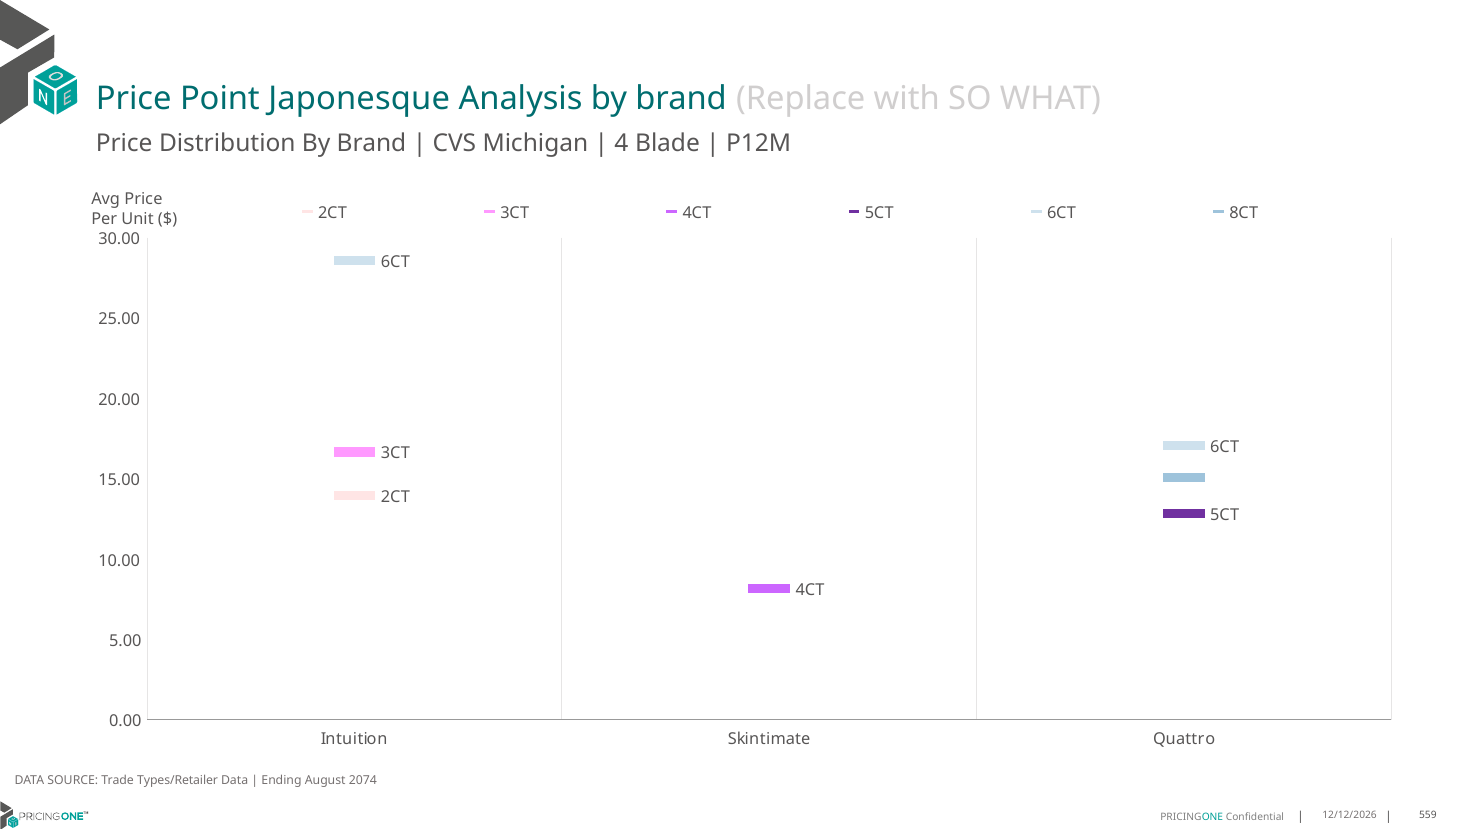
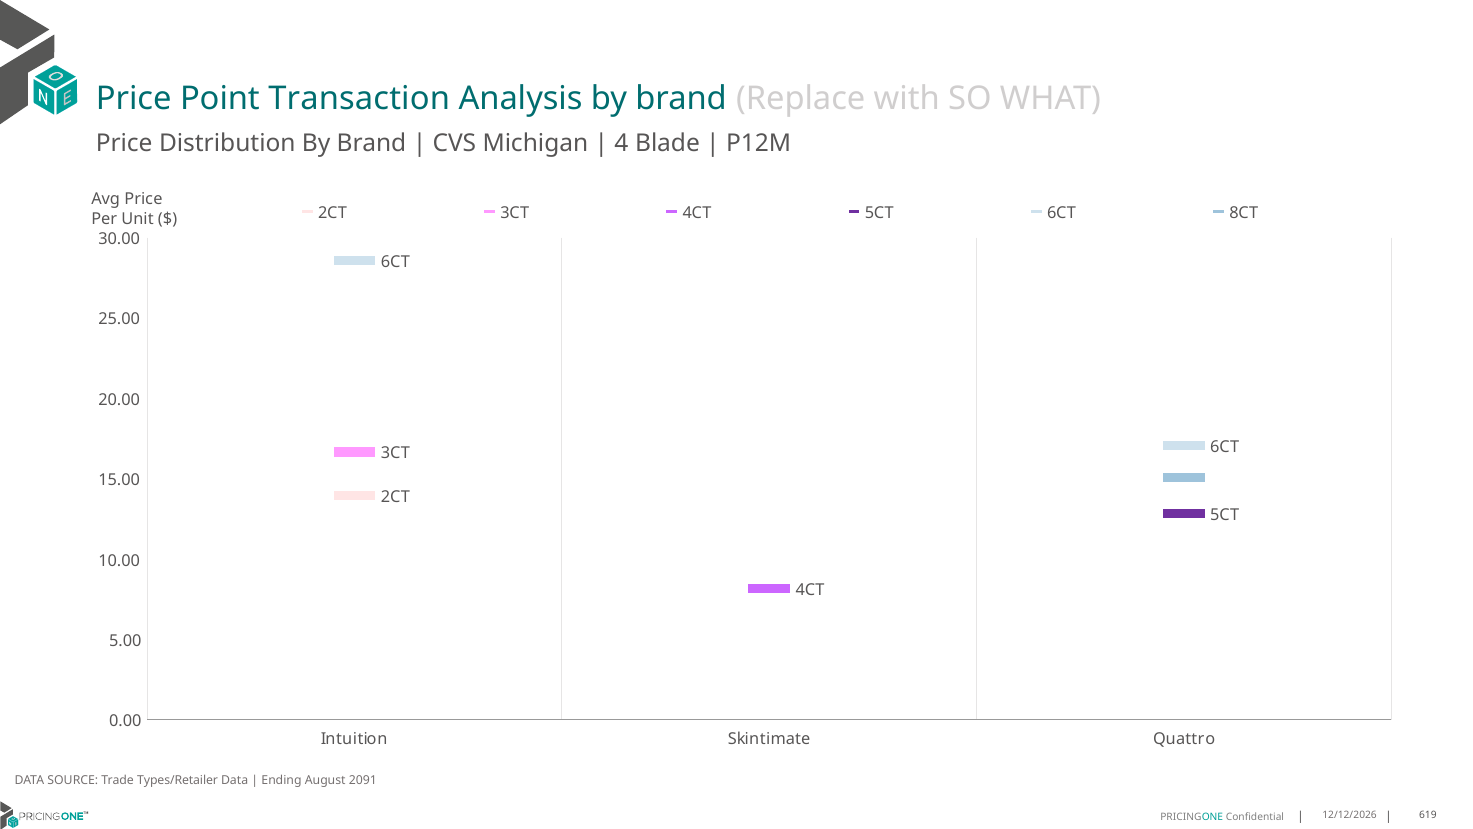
Japonesque: Japonesque -> Transaction
2074: 2074 -> 2091
559: 559 -> 619
